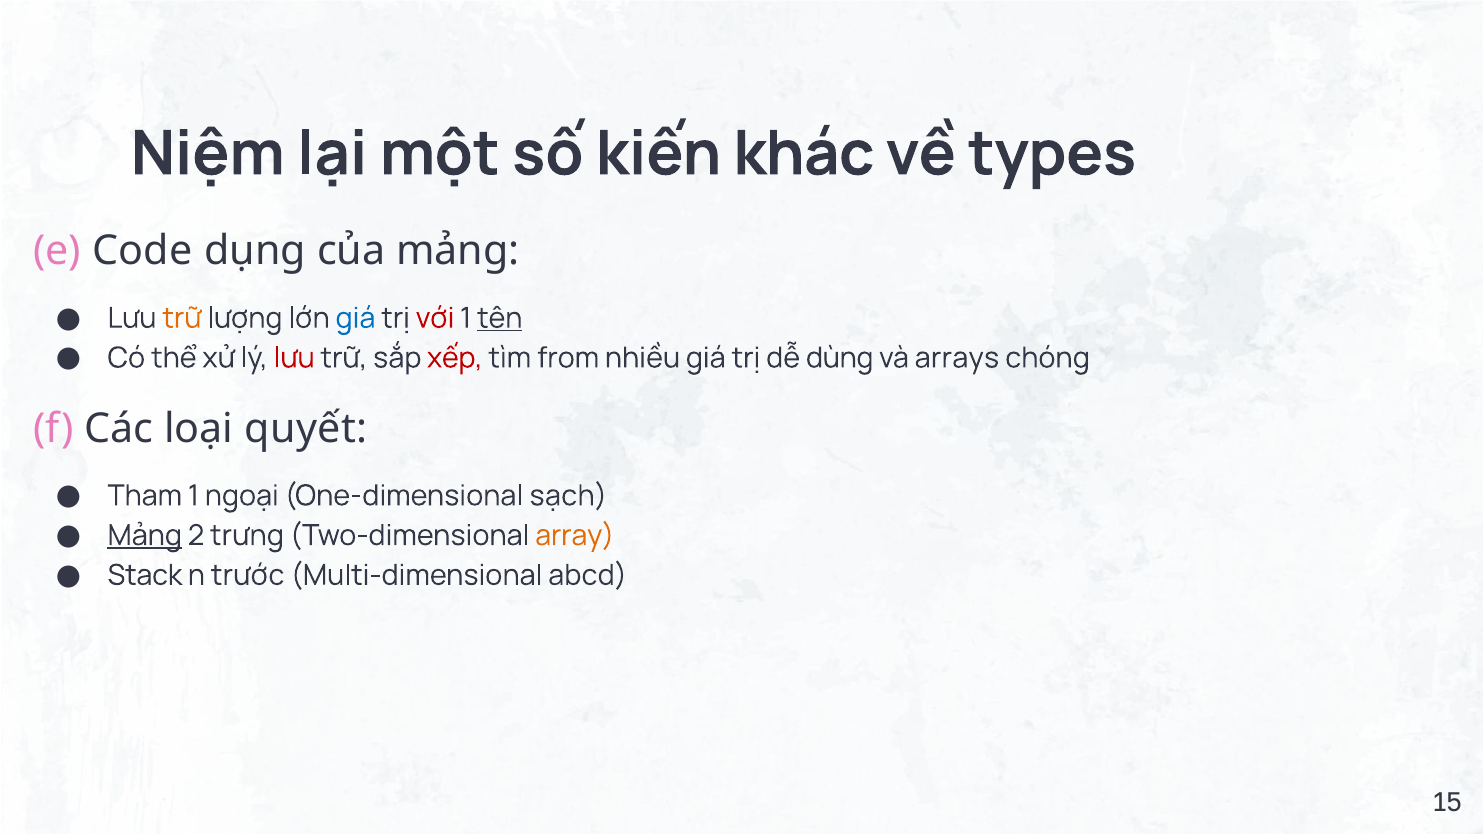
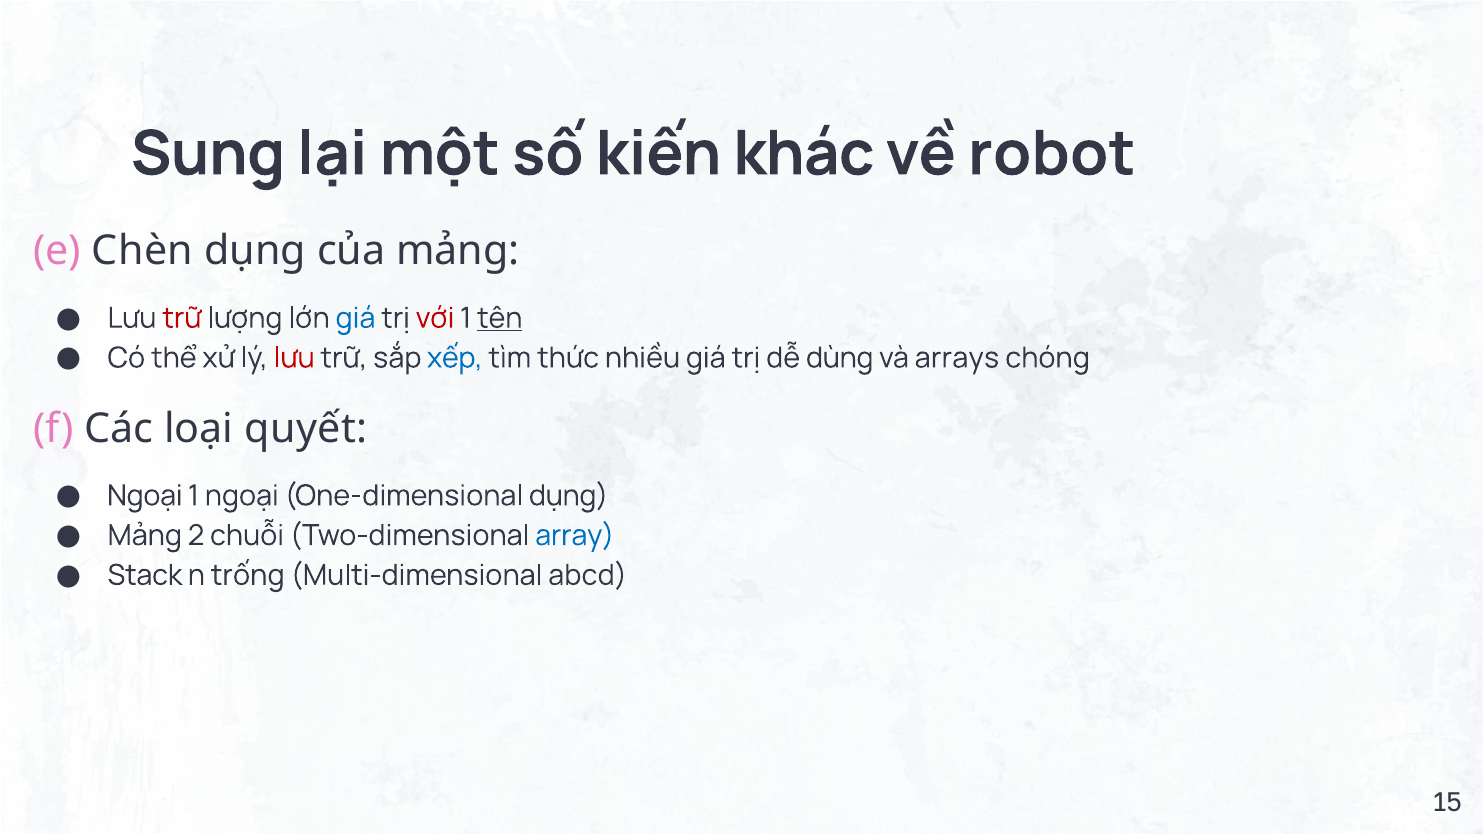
Niệm: Niệm -> Sung
types: types -> robot
Code: Code -> Chèn
trữ at (182, 318) colour: orange -> red
xếp colour: red -> blue
from: from -> thức
Tham at (145, 496): Tham -> Ngoại
sạch: sạch -> dụng
Mảng at (145, 536) underline: present -> none
trưng: trưng -> chuỗi
array colour: orange -> blue
trước: trước -> trống
